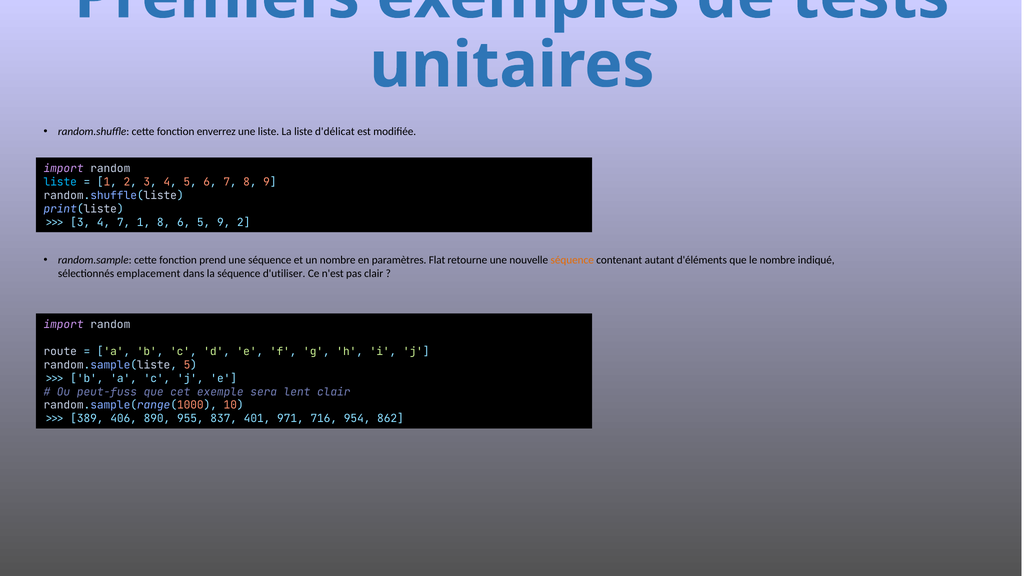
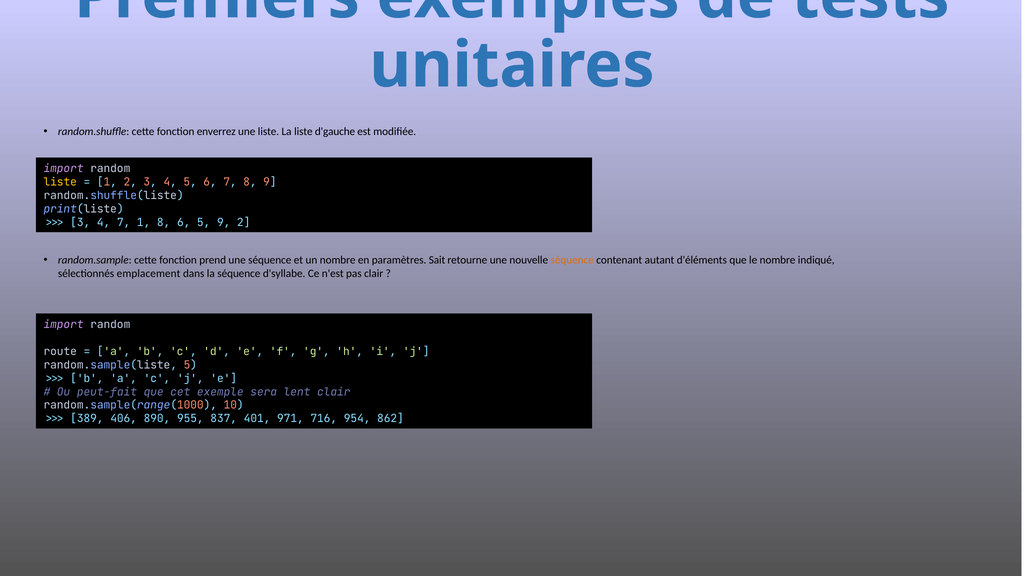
d'délicat: d'délicat -> d'gauche
liste at (60, 182) colour: light blue -> yellow
Flat: Flat -> Sait
d'utiliser: d'utiliser -> d'syllabe
peut-fuss: peut-fuss -> peut-fait
